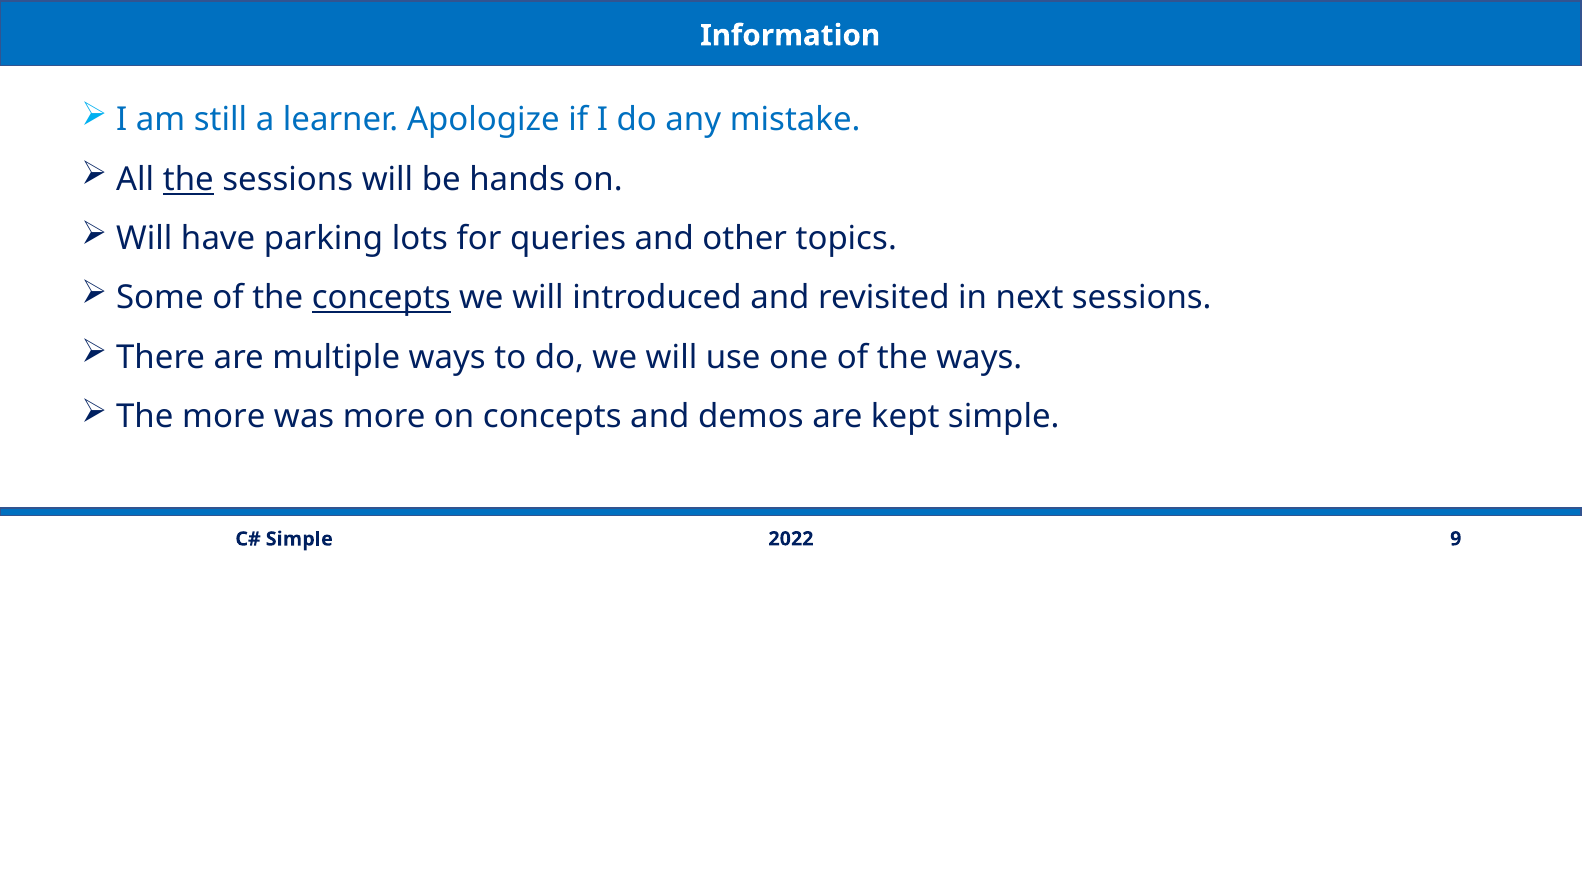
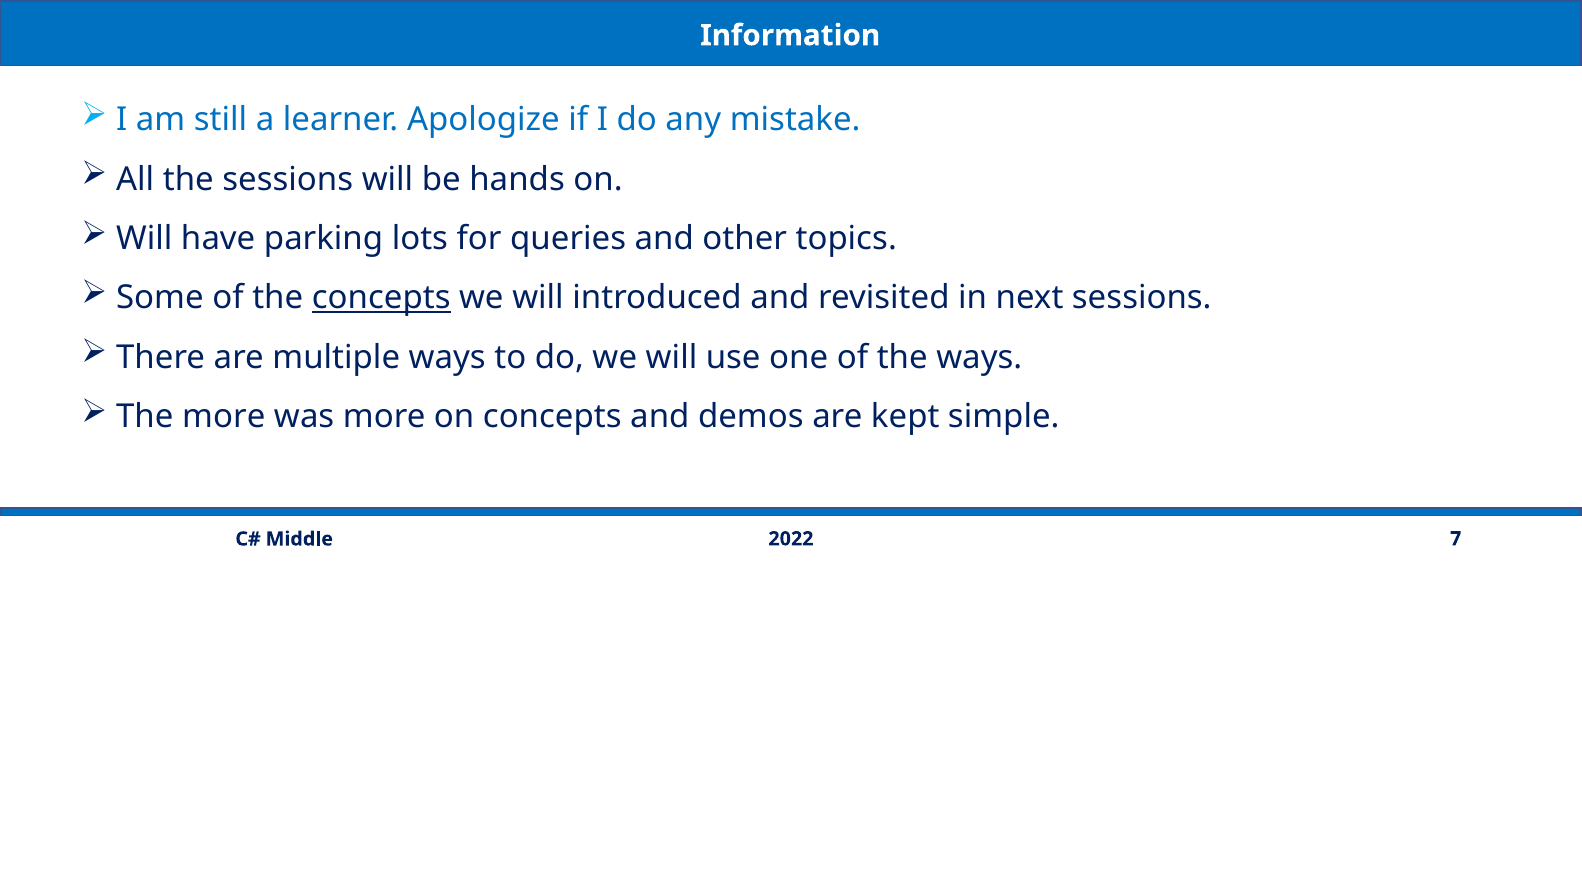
the at (188, 179) underline: present -> none
9: 9 -> 7
Simple at (299, 539): Simple -> Middle
